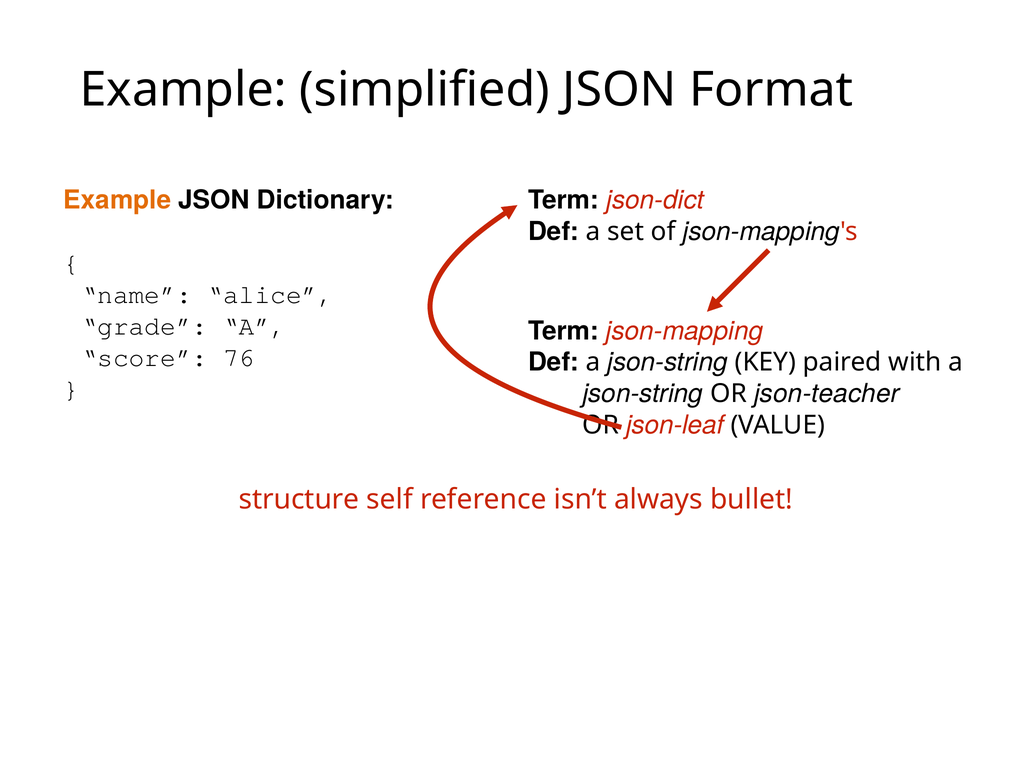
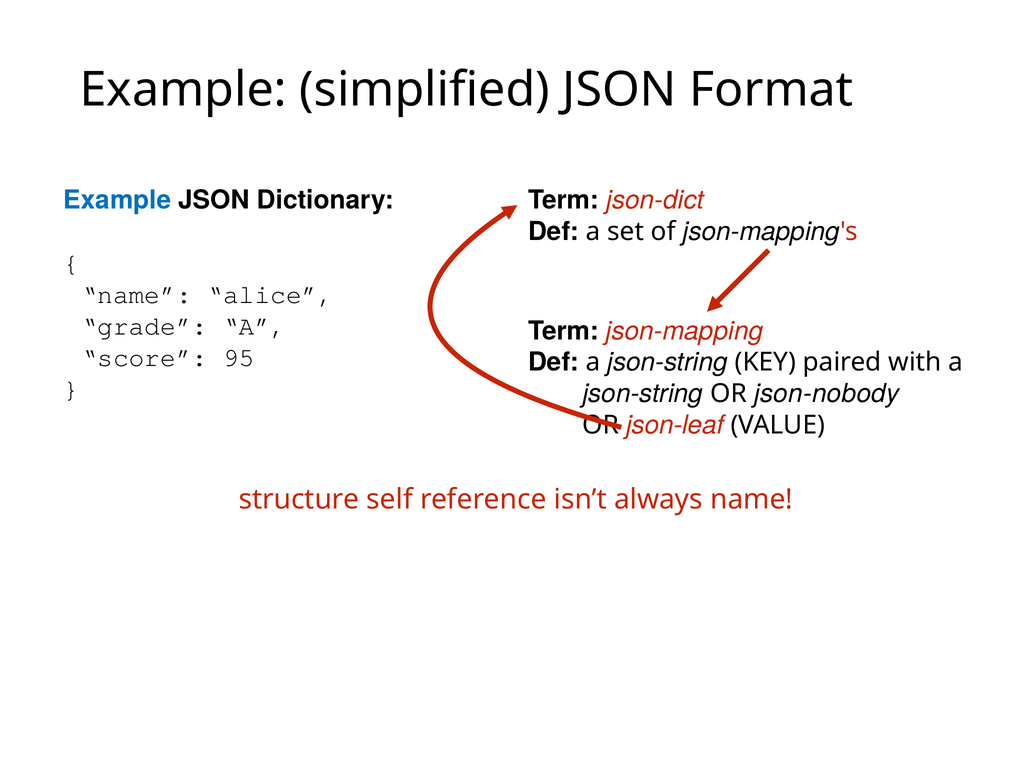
Example at (117, 200) colour: orange -> blue
76: 76 -> 95
json-teacher: json-teacher -> json-nobody
always bullet: bullet -> name
